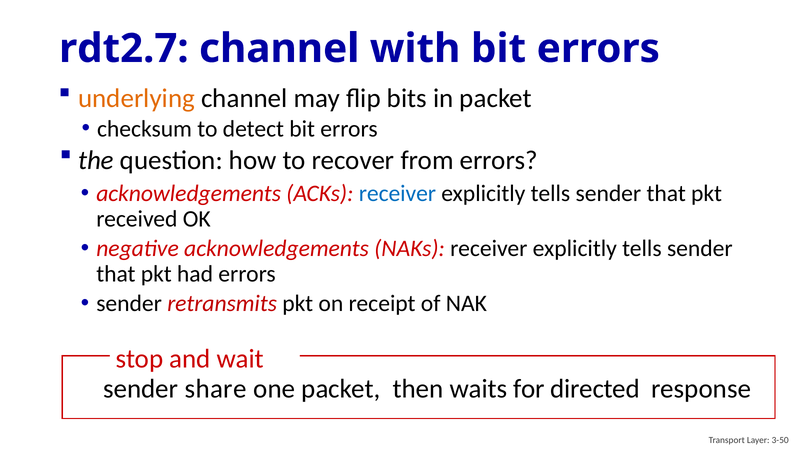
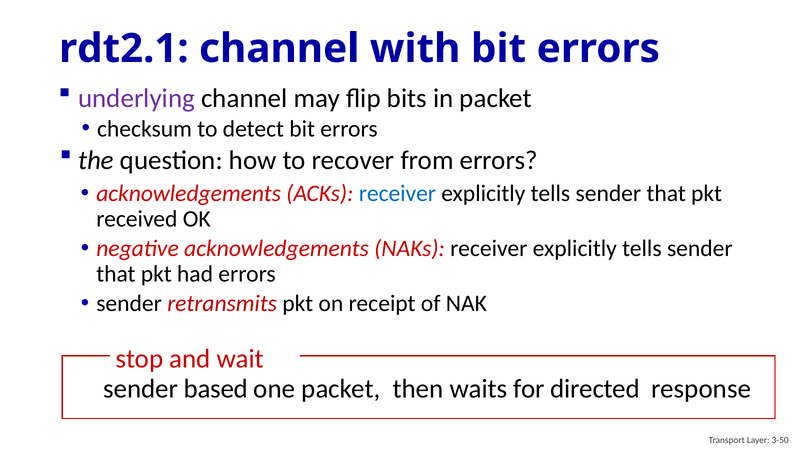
rdt2.7: rdt2.7 -> rdt2.1
underlying colour: orange -> purple
share: share -> based
